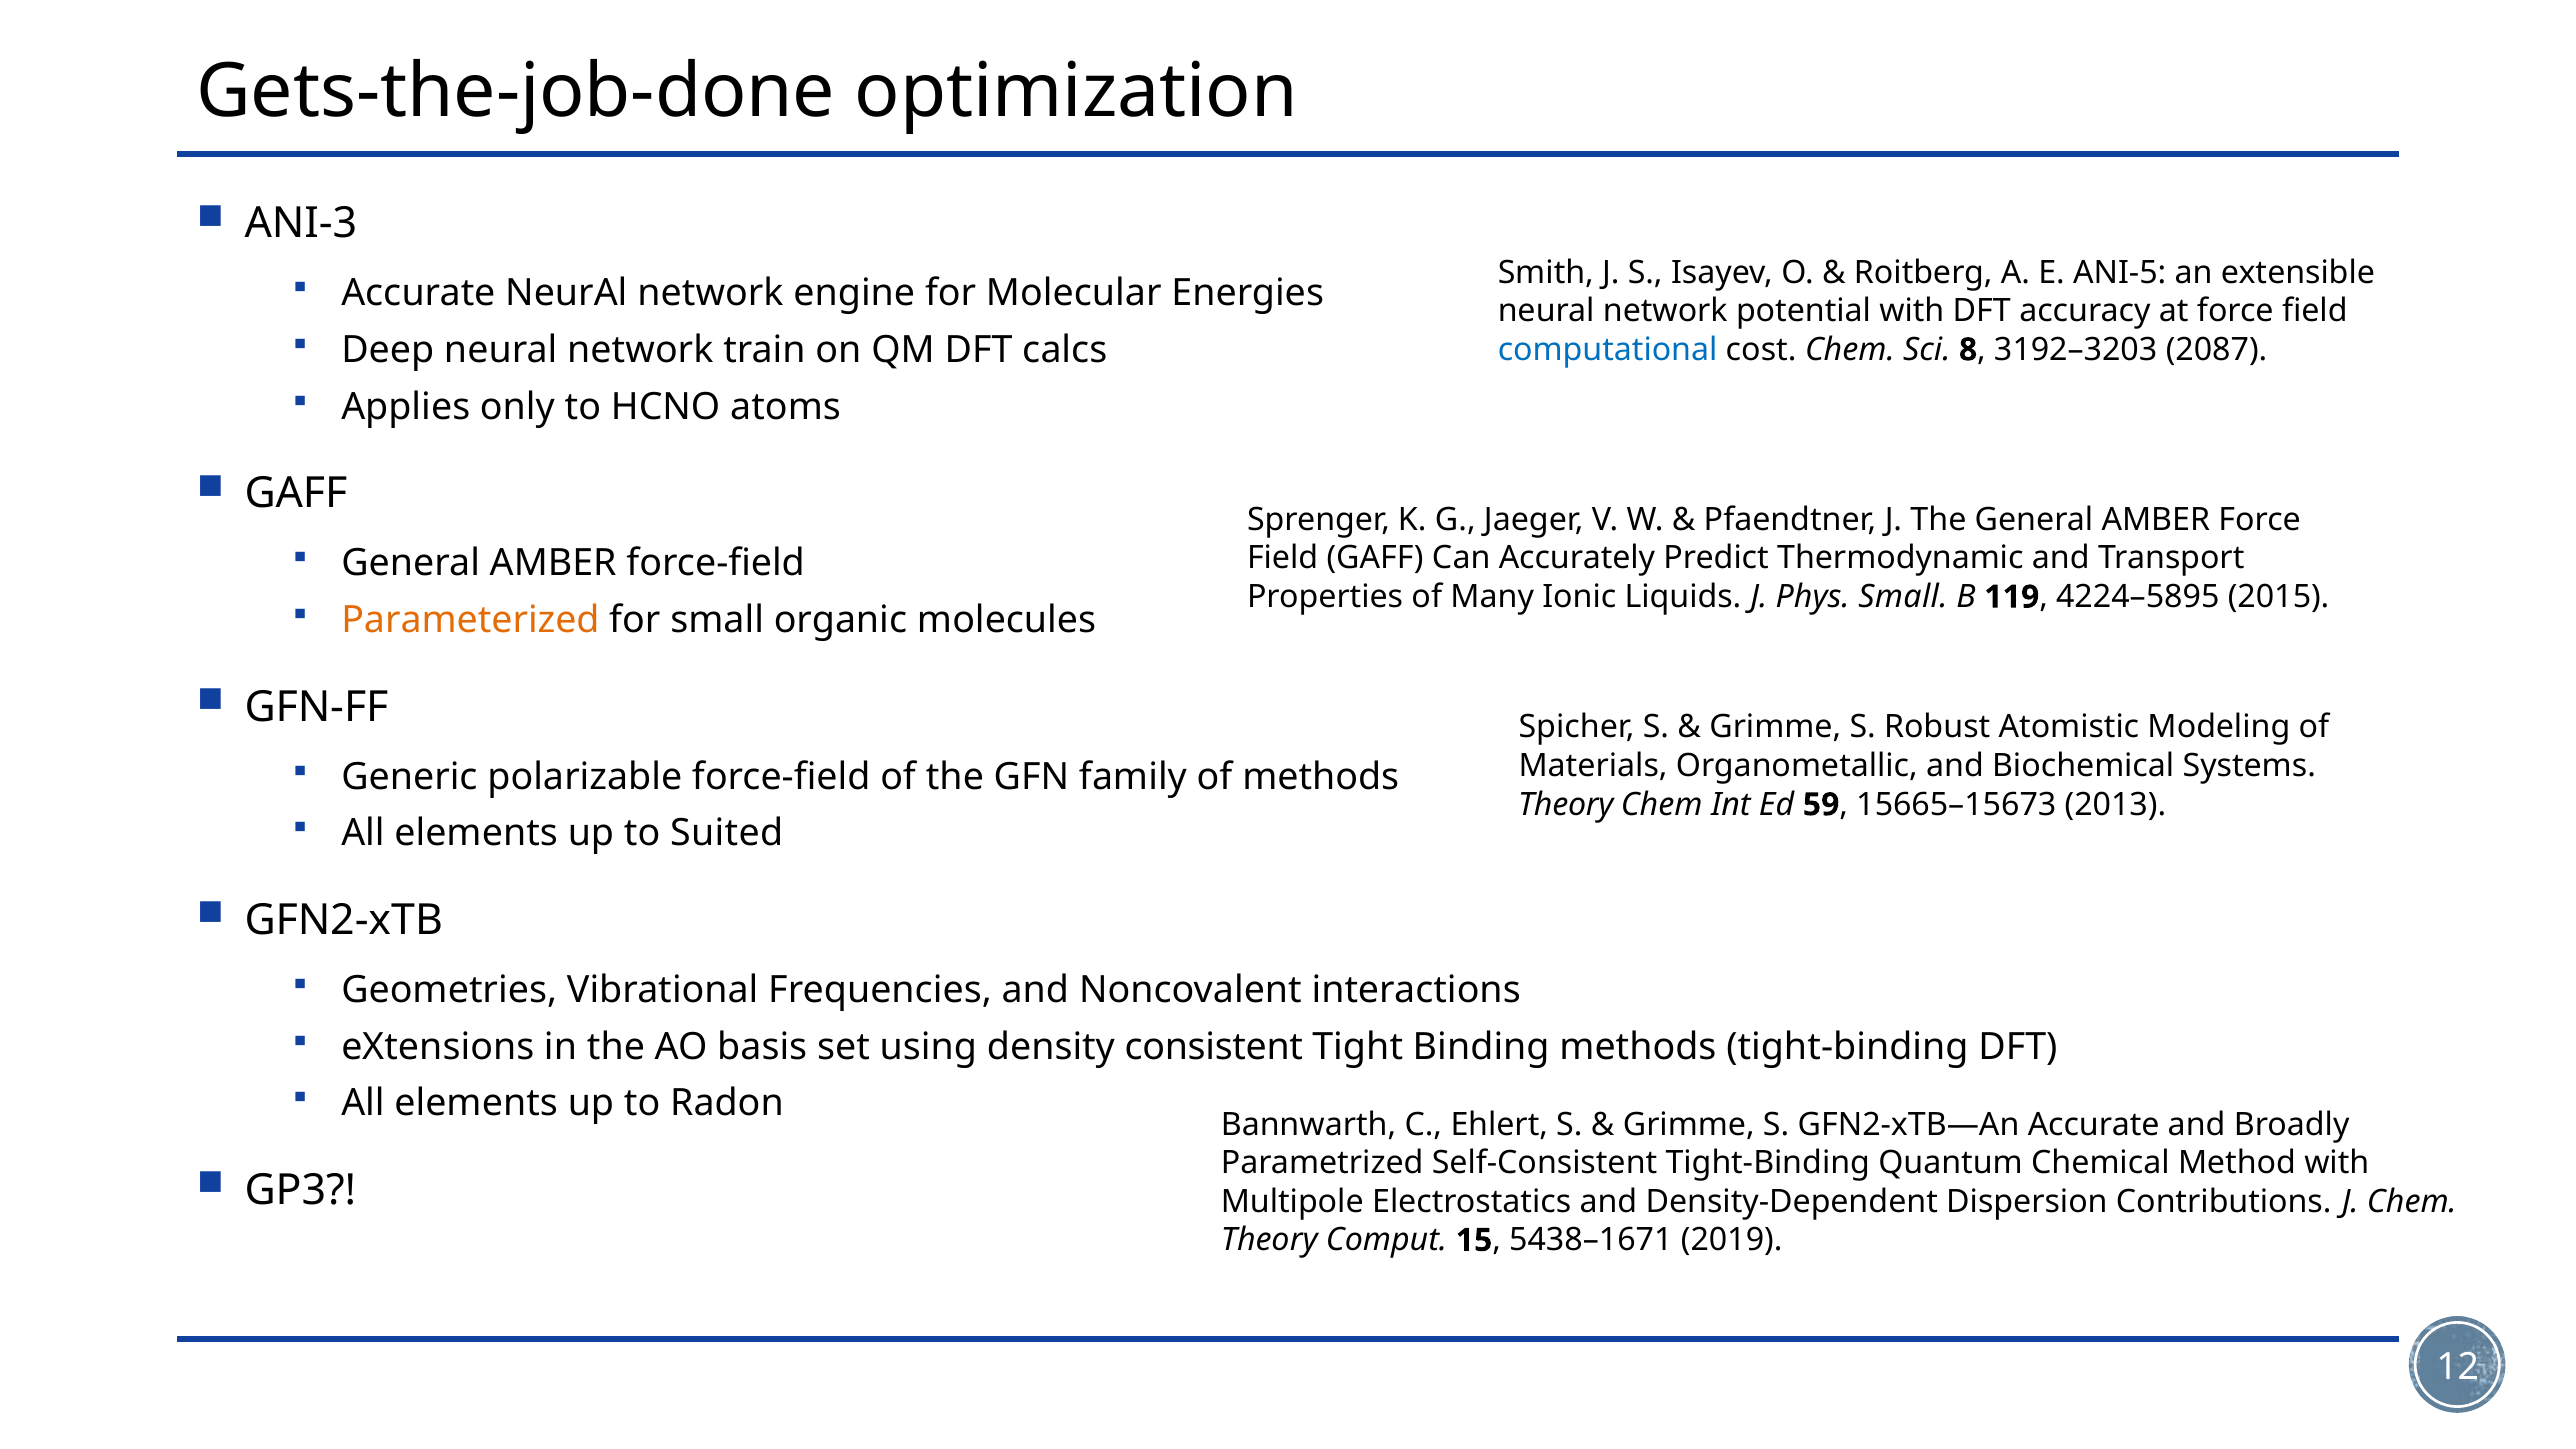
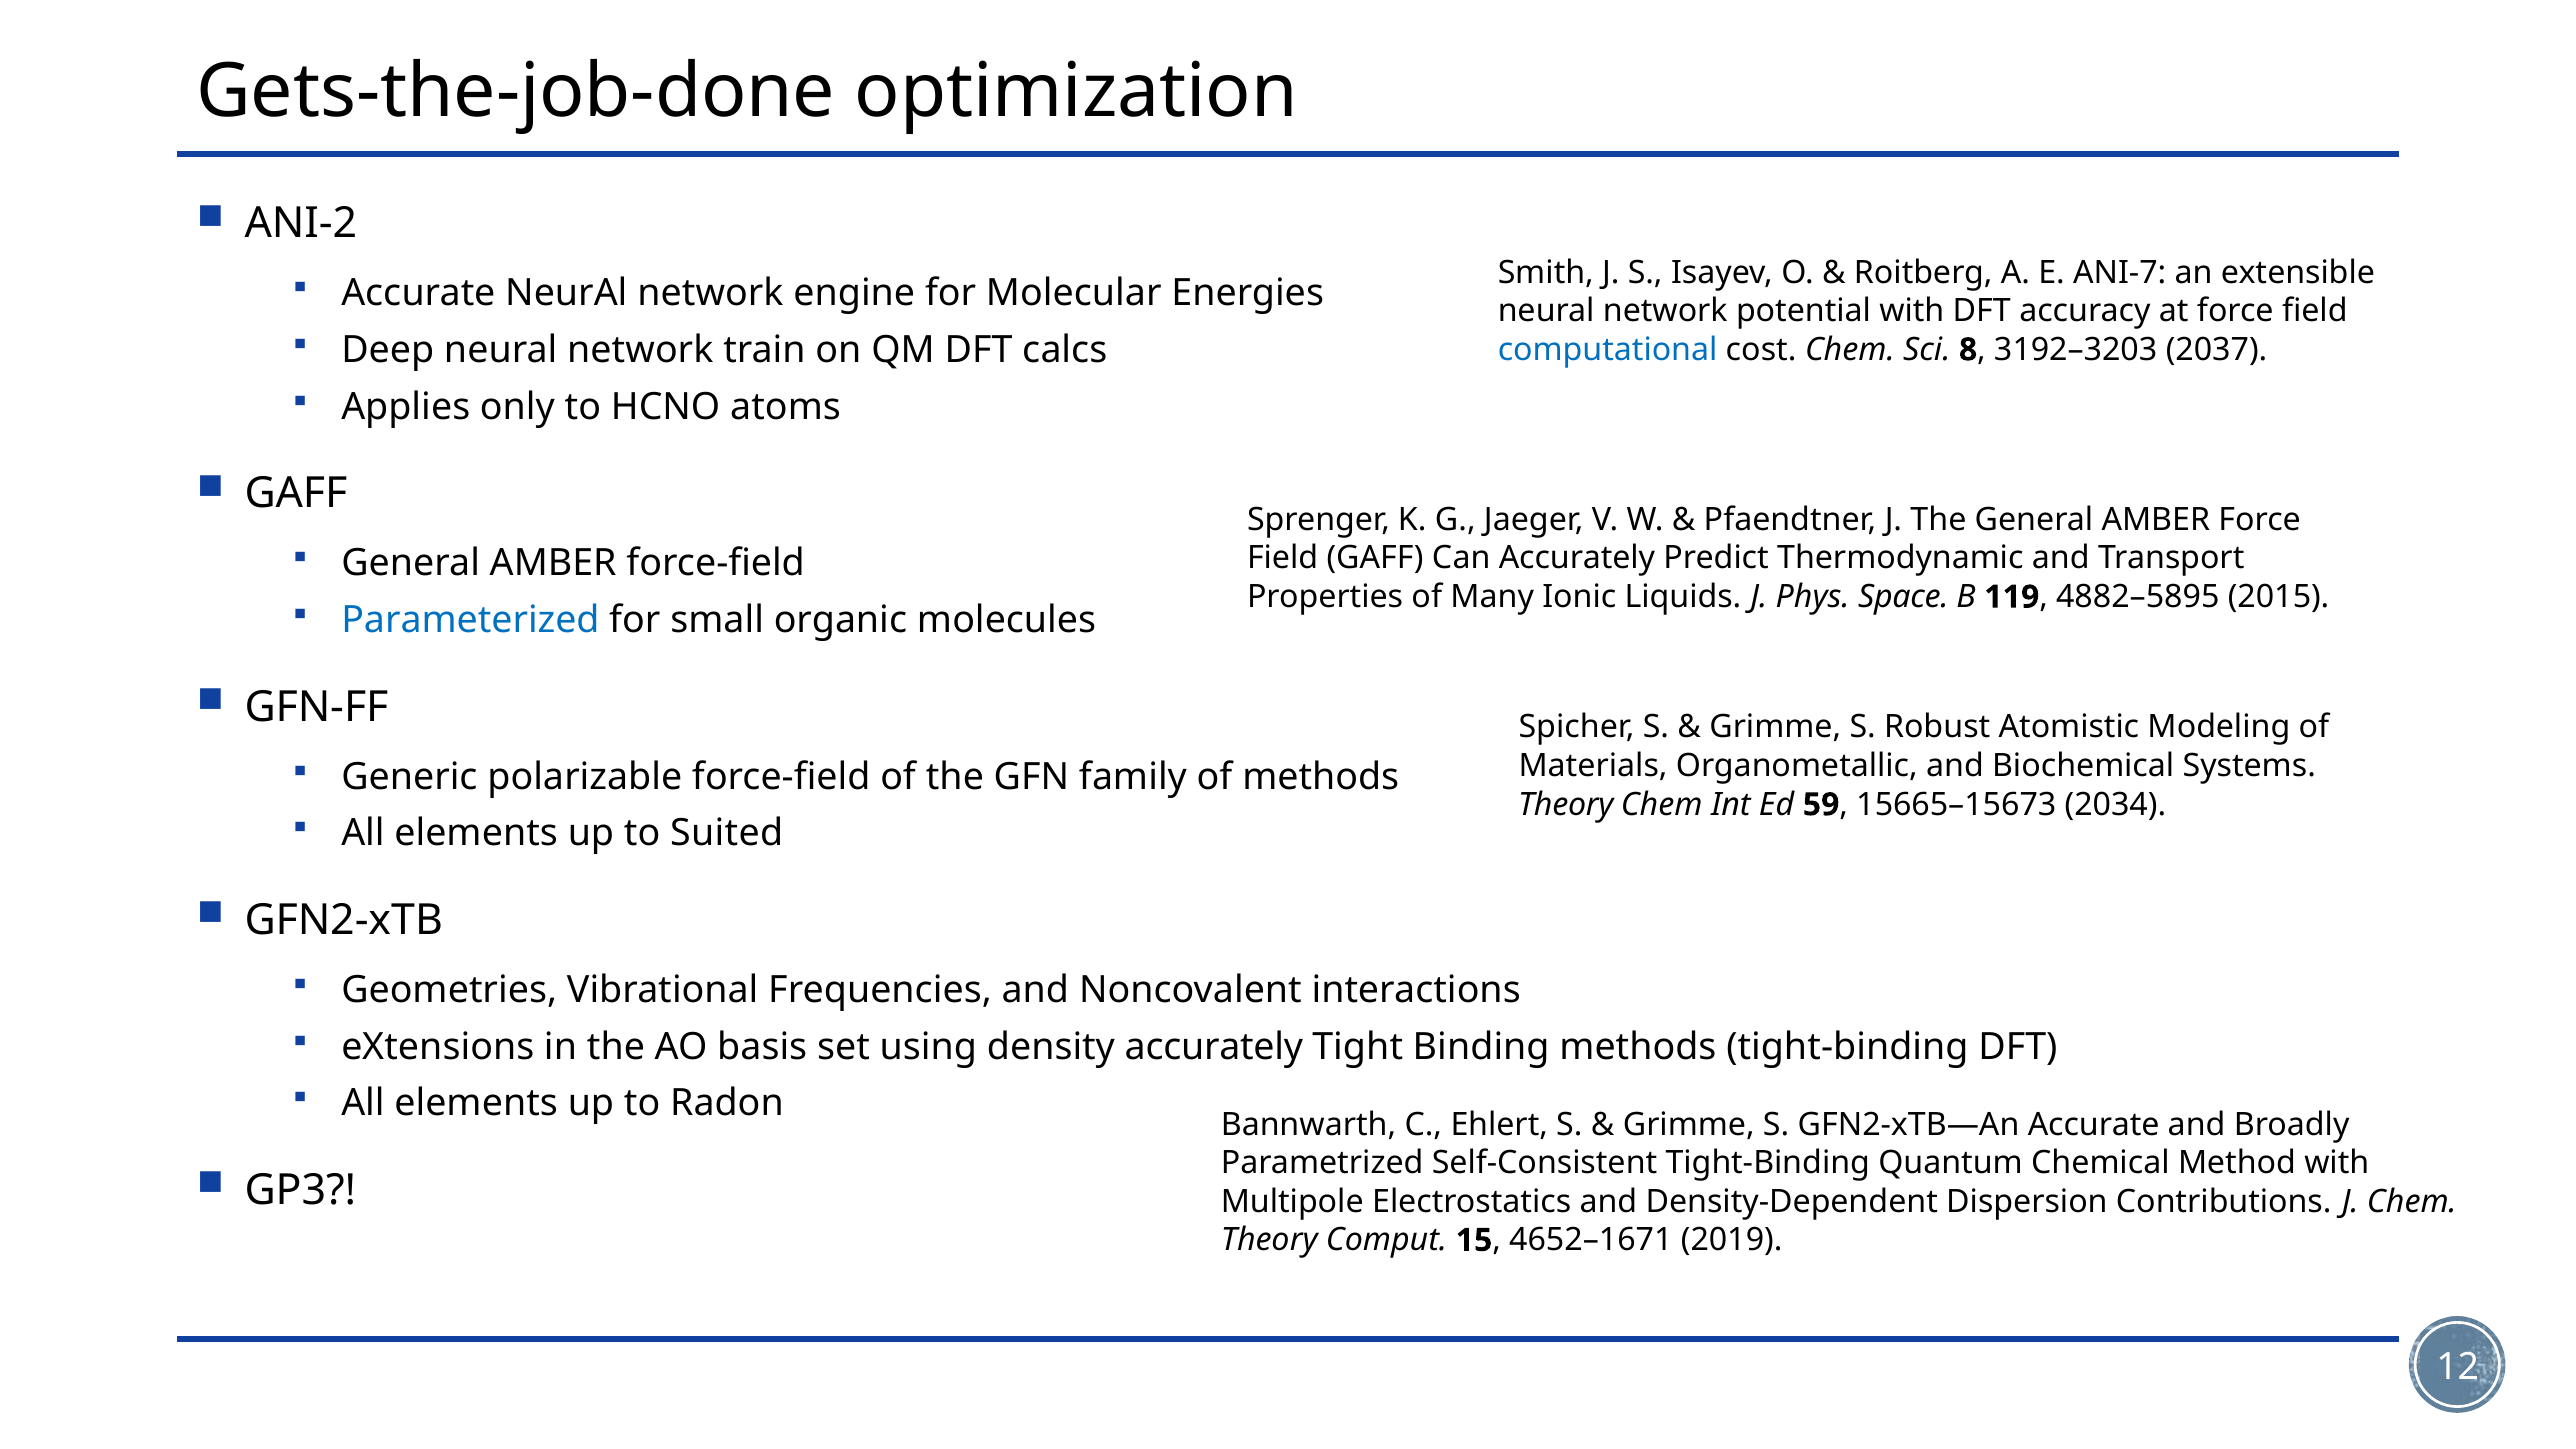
ANI-3: ANI-3 -> ANI-2
ANI-5: ANI-5 -> ANI-7
2087: 2087 -> 2037
Phys Small: Small -> Space
4224–5895: 4224–5895 -> 4882–5895
Parameterized colour: orange -> blue
2013: 2013 -> 2034
density consistent: consistent -> accurately
5438–1671: 5438–1671 -> 4652–1671
